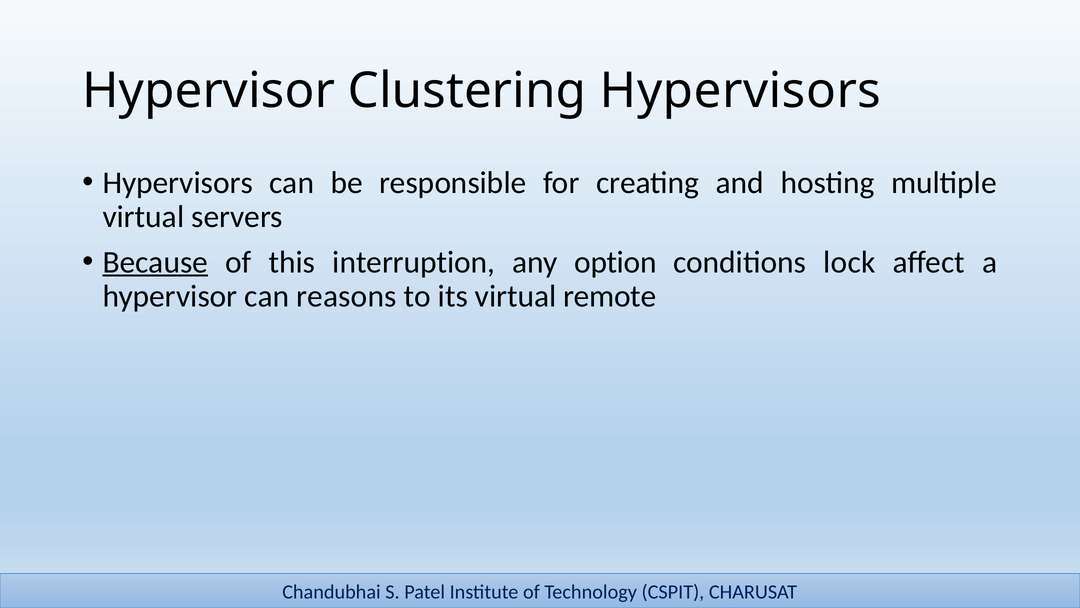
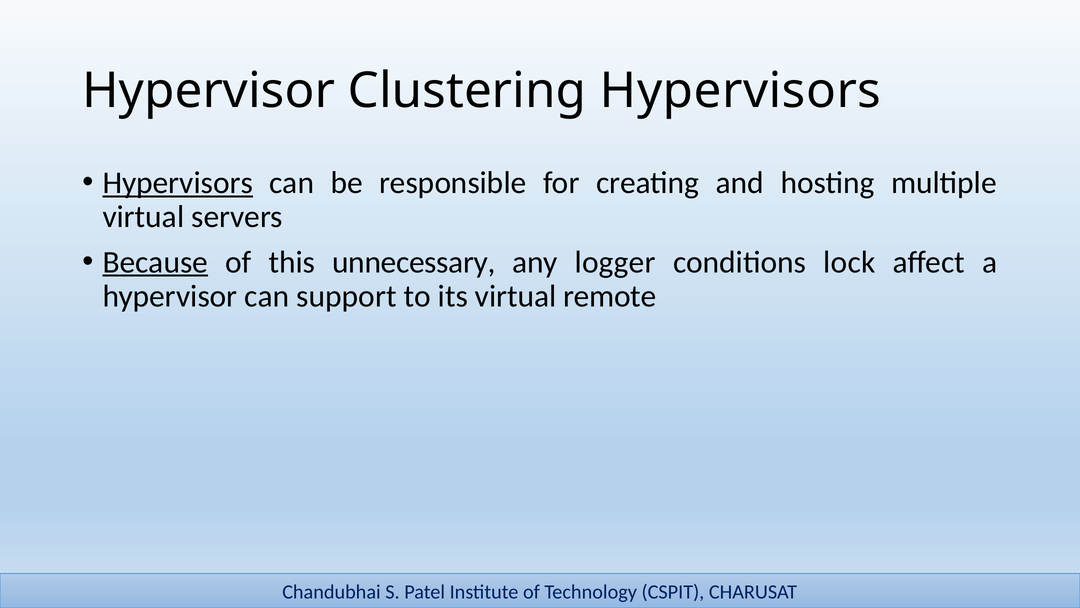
Hypervisors at (178, 183) underline: none -> present
interruption: interruption -> unnecessary
option: option -> logger
reasons: reasons -> support
